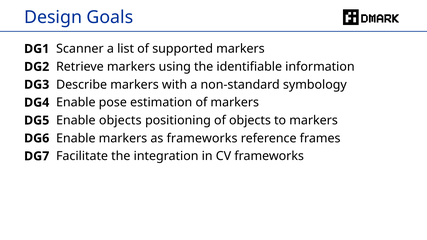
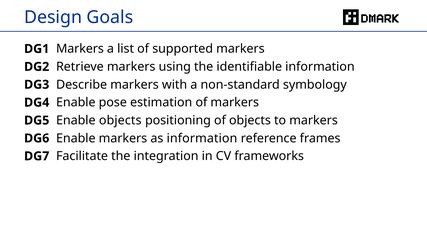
DG1 Scanner: Scanner -> Markers
as frameworks: frameworks -> information
